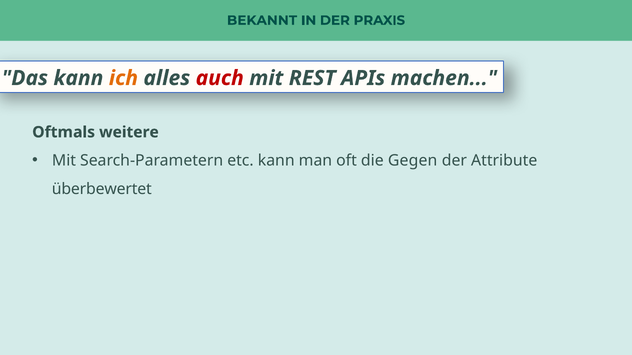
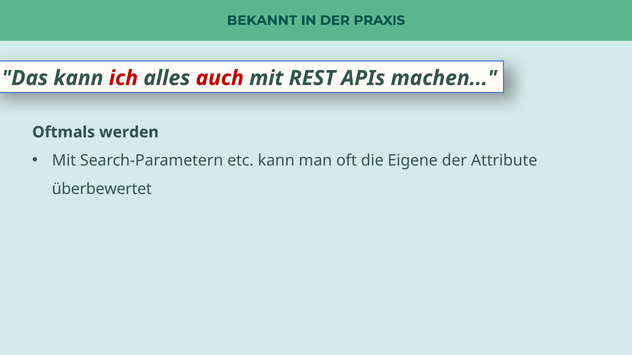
ich colour: orange -> red
weitere: weitere -> werden
Gegen: Gegen -> Eigene
